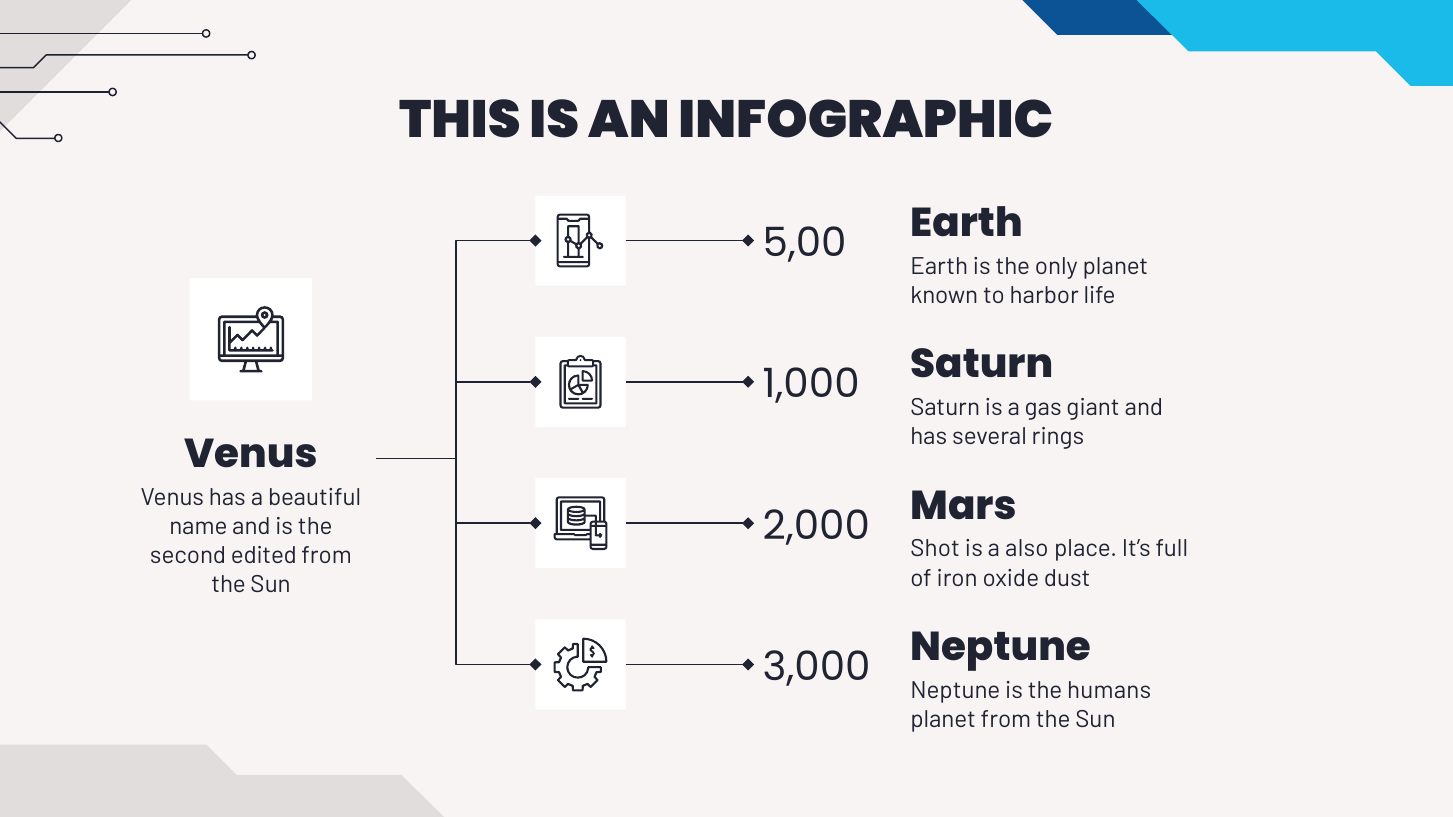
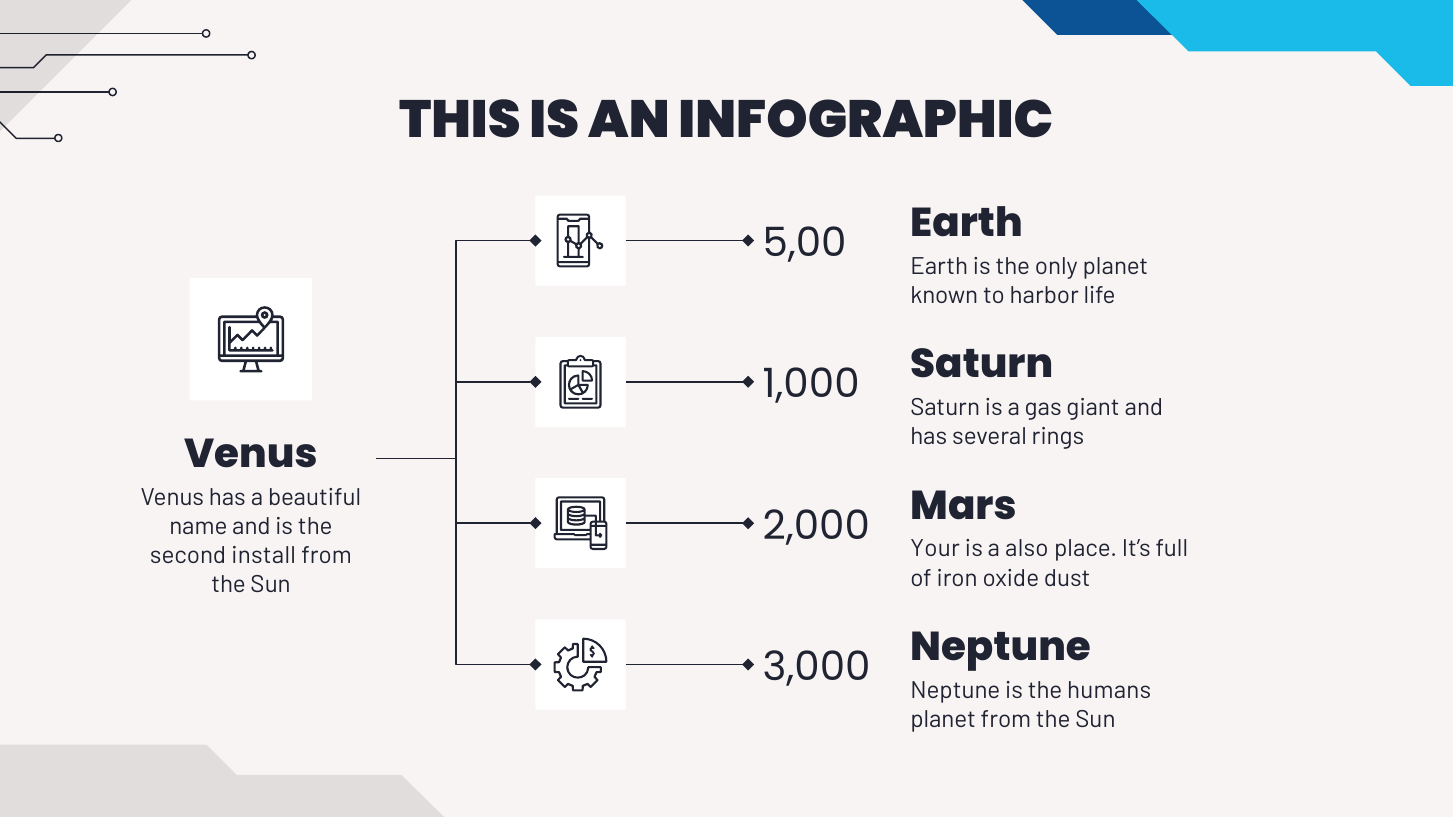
Shot: Shot -> Your
edited: edited -> install
